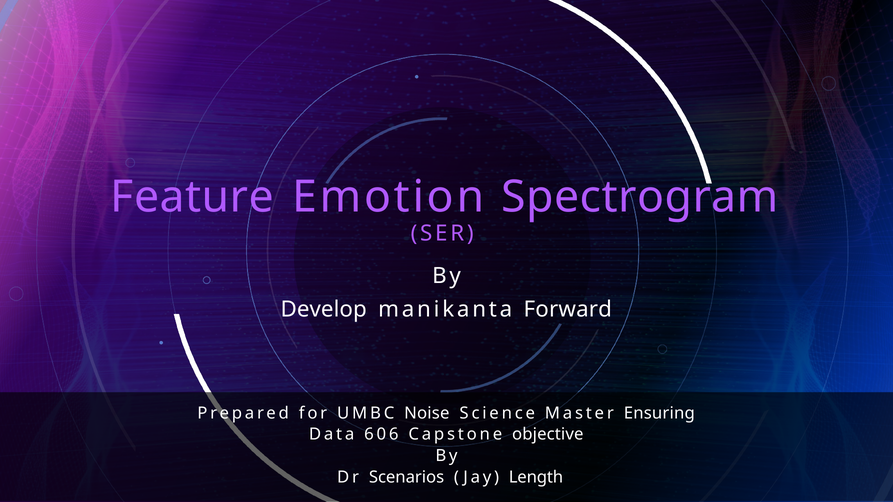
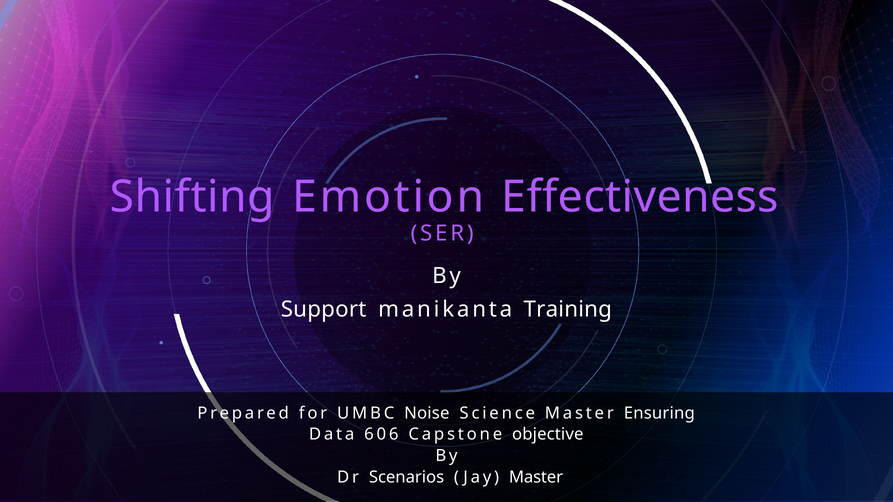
Feature: Feature -> Shifting
Spectrogram: Spectrogram -> Effectiveness
Develop: Develop -> Support
Forward: Forward -> Training
Jay Length: Length -> Master
